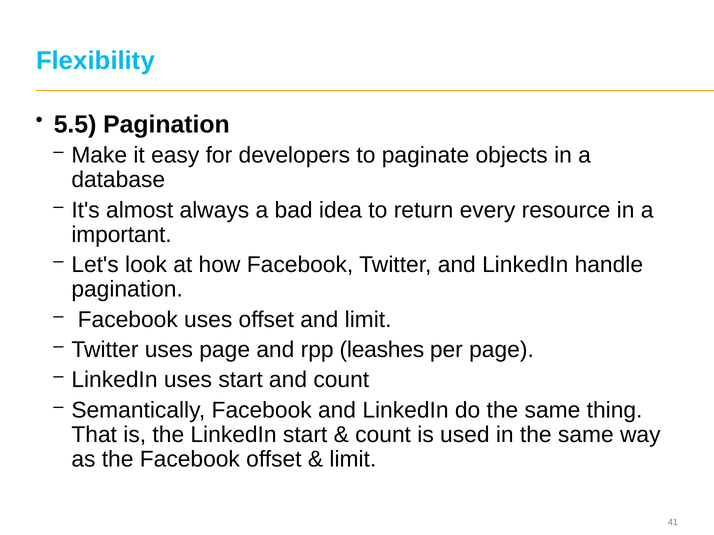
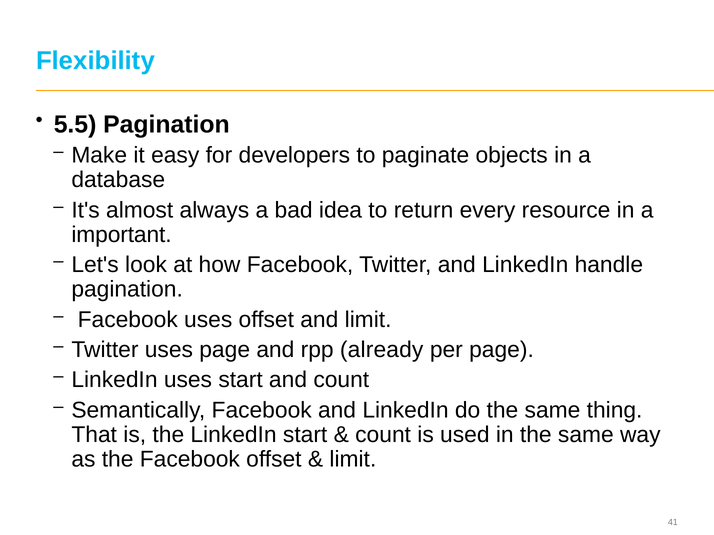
leashes: leashes -> already
